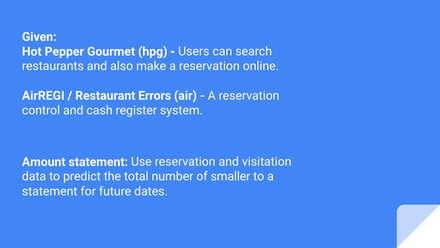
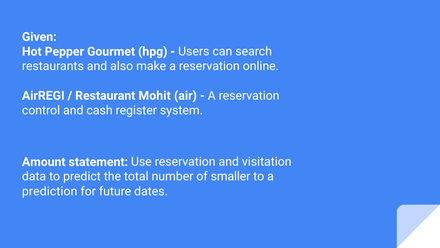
Errors: Errors -> Mohit
statement at (50, 191): statement -> prediction
